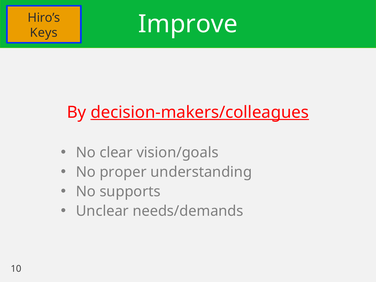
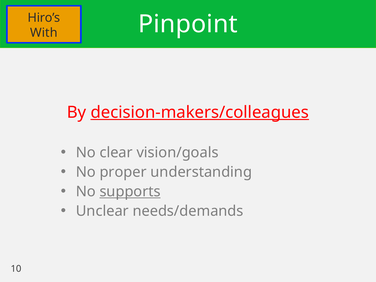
Improve: Improve -> Pinpoint
Keys: Keys -> With
supports underline: none -> present
